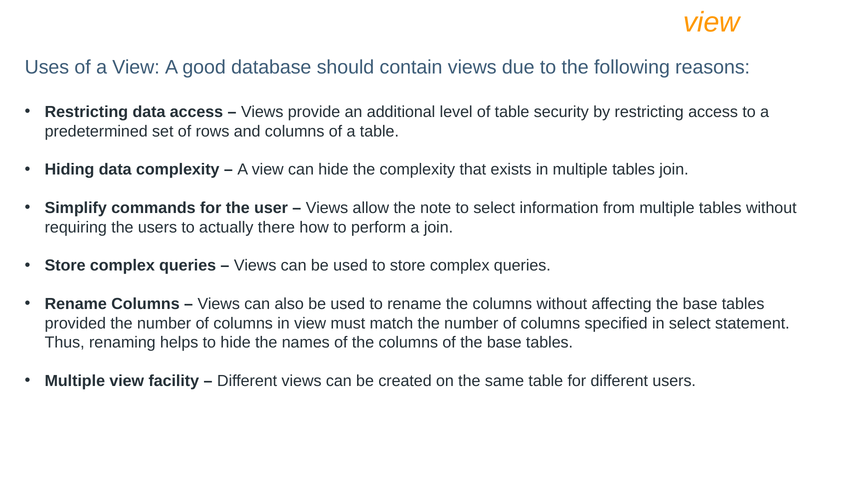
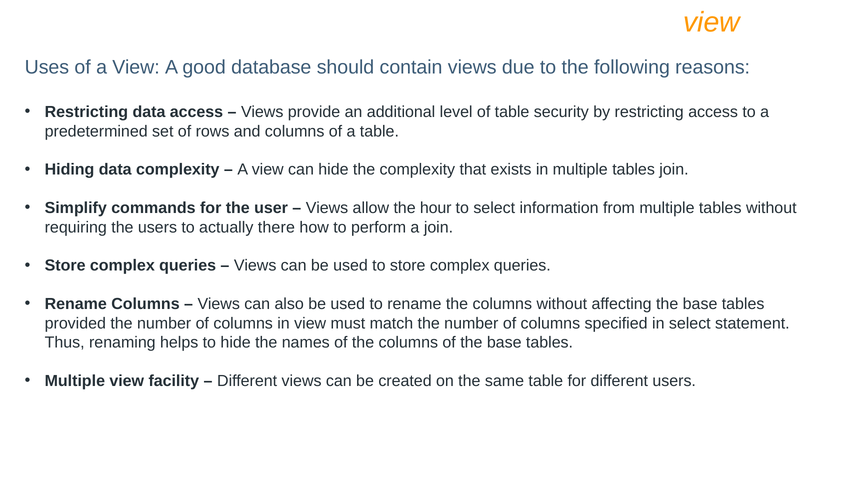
note: note -> hour
